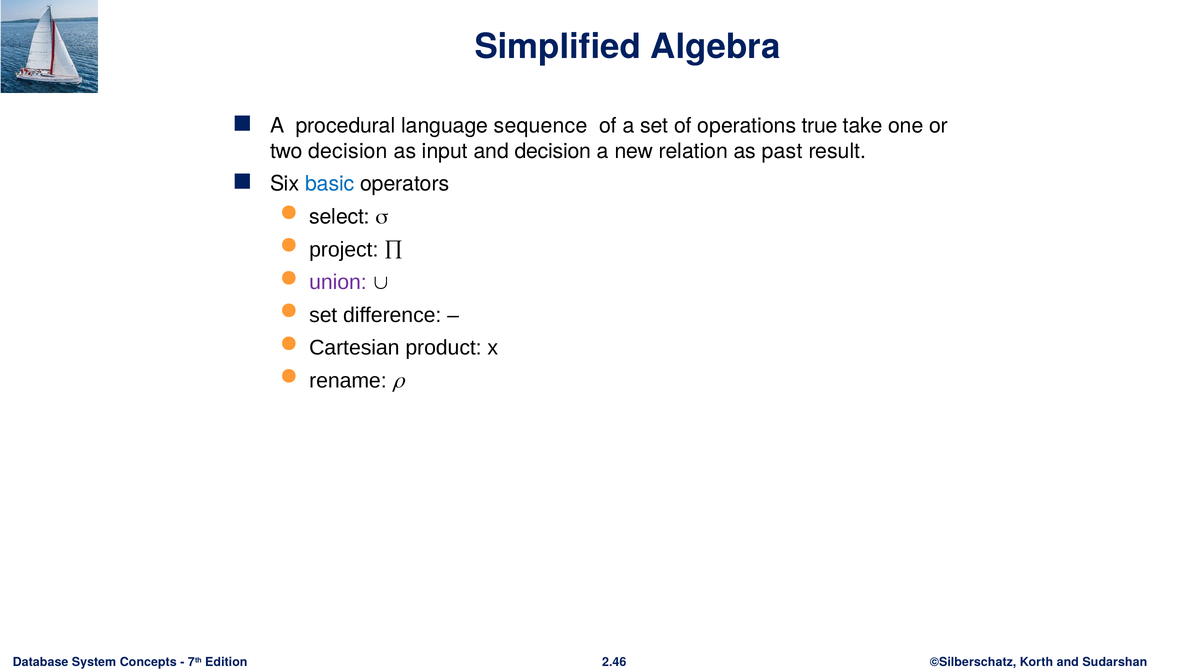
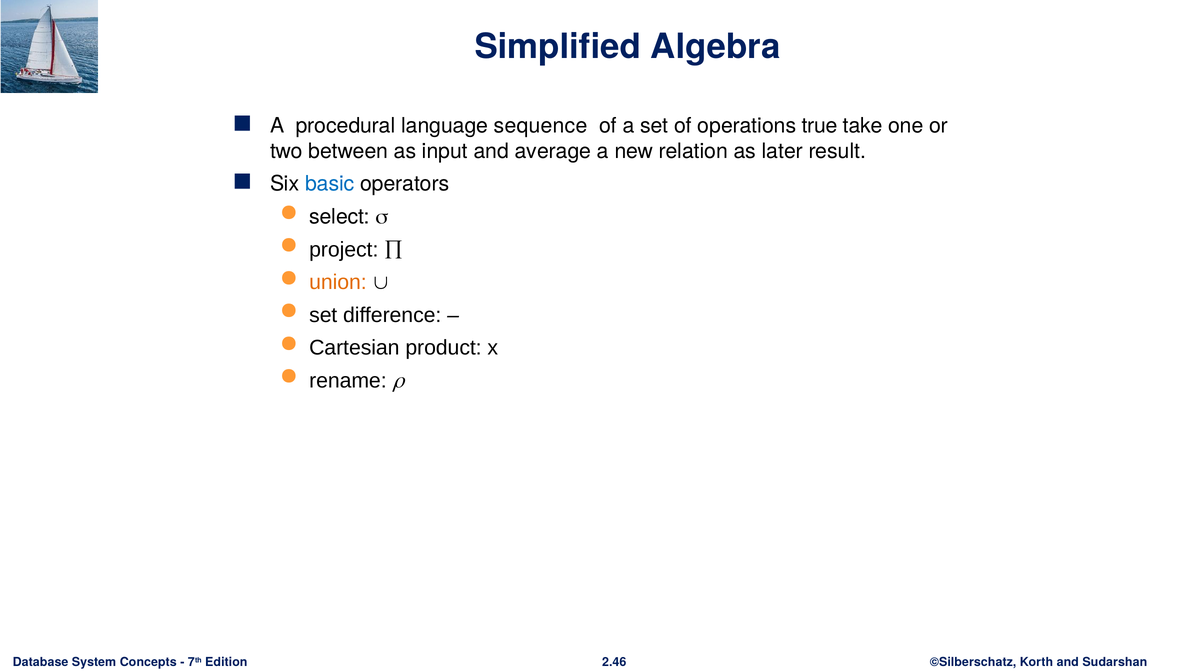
two decision: decision -> between
and decision: decision -> average
past: past -> later
union colour: purple -> orange
